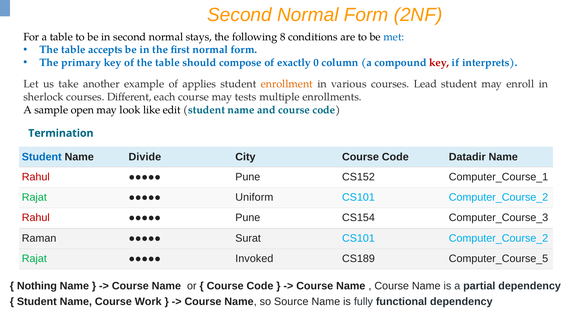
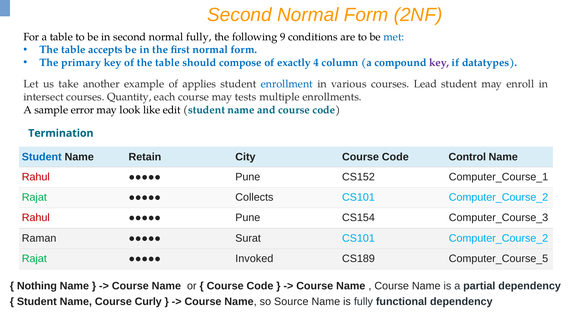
normal stays: stays -> fully
8: 8 -> 9
0: 0 -> 4
key at (439, 63) colour: red -> purple
interprets: interprets -> datatypes
enrollment colour: orange -> blue
sherlock: sherlock -> intersect
Different: Different -> Quantity
open: open -> error
Divide: Divide -> Retain
Datadir: Datadir -> Control
Uniform: Uniform -> Collects
Work: Work -> Curly
